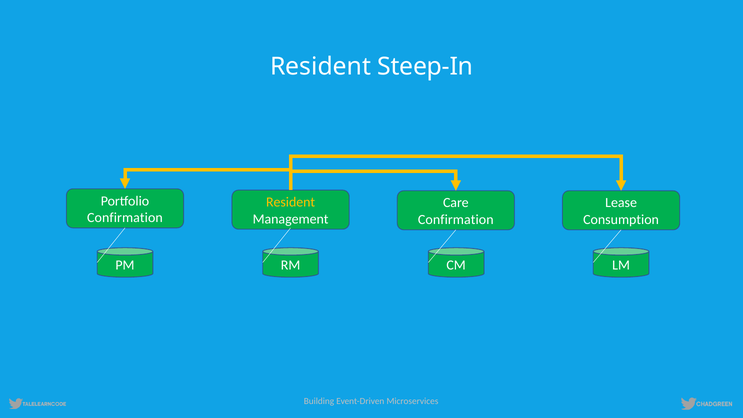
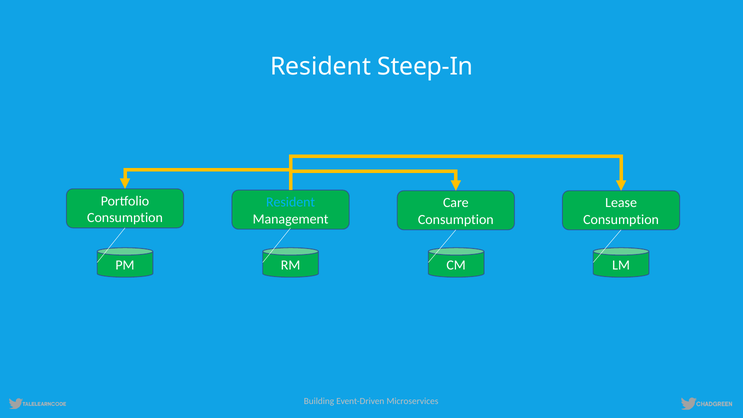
Resident at (291, 202) colour: yellow -> light blue
Confirmation at (125, 218): Confirmation -> Consumption
Confirmation at (456, 220): Confirmation -> Consumption
